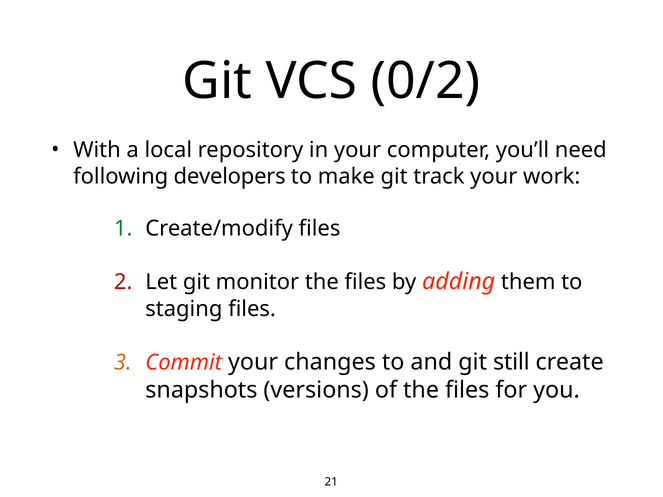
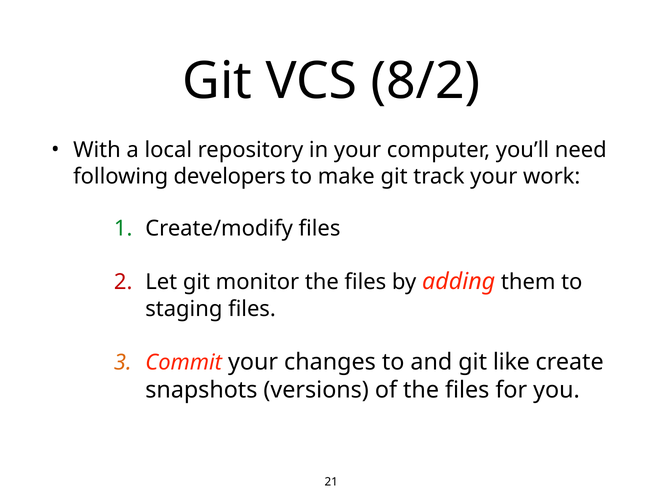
0/2: 0/2 -> 8/2
still: still -> like
